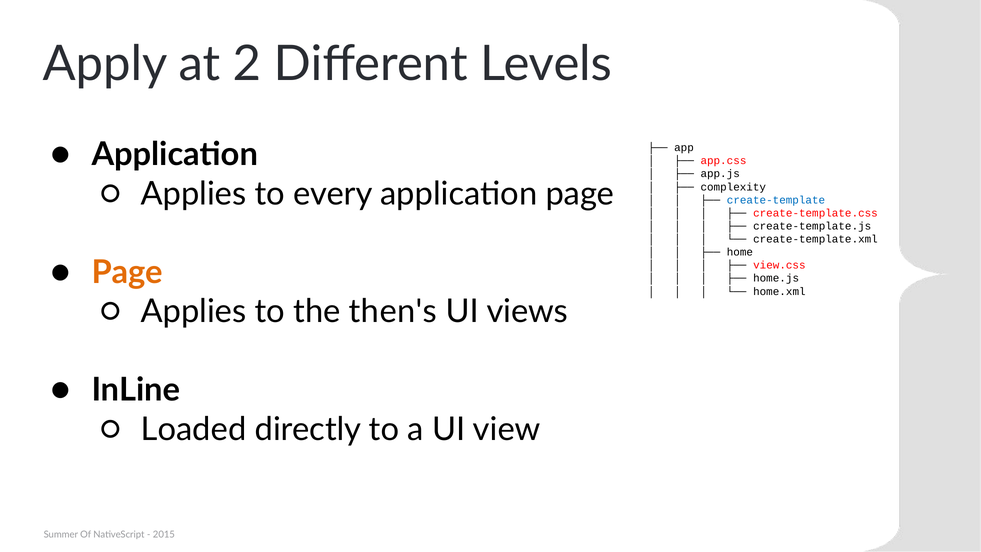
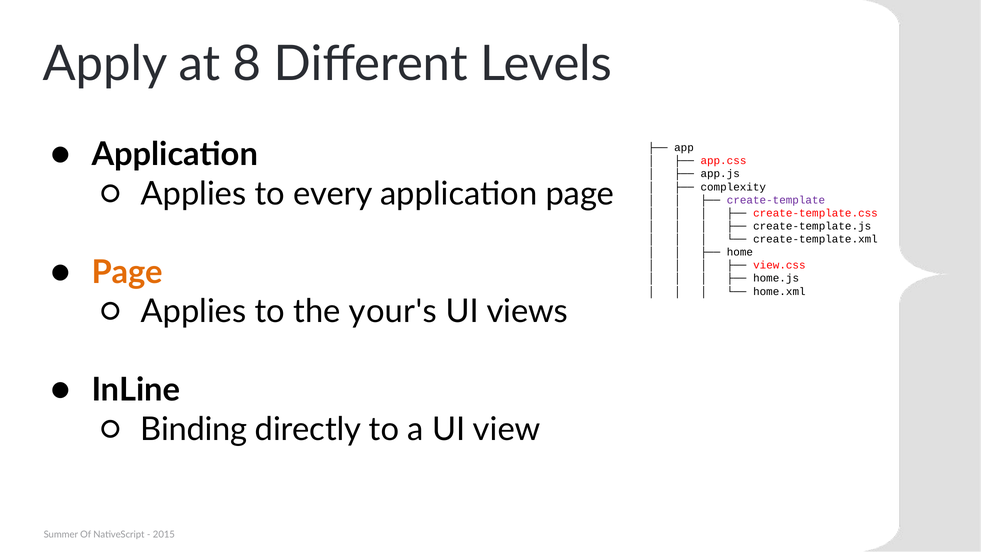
2: 2 -> 8
create-template colour: blue -> purple
then's: then's -> your's
Loaded: Loaded -> Binding
